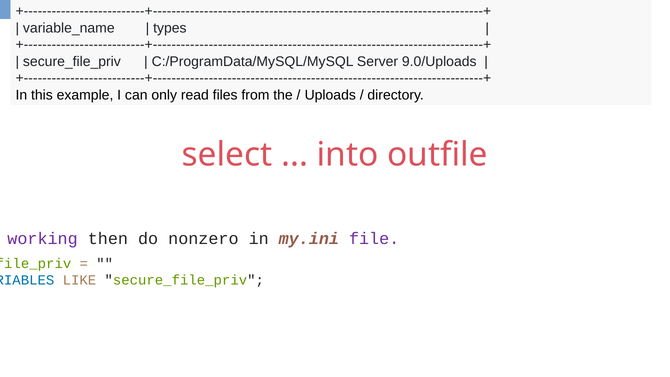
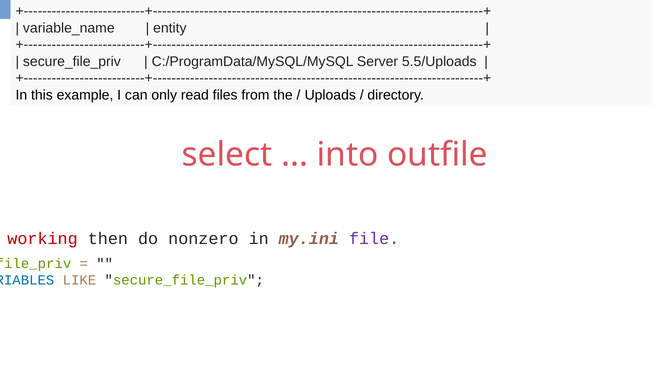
types: types -> entity
9.0/Uploads: 9.0/Uploads -> 5.5/Uploads
working colour: purple -> red
